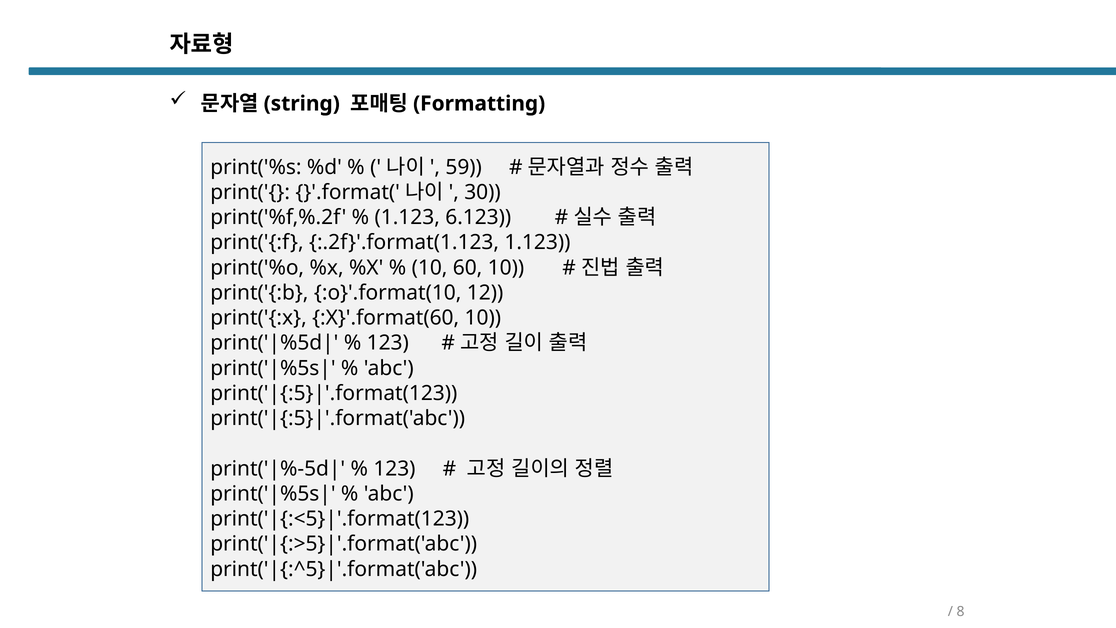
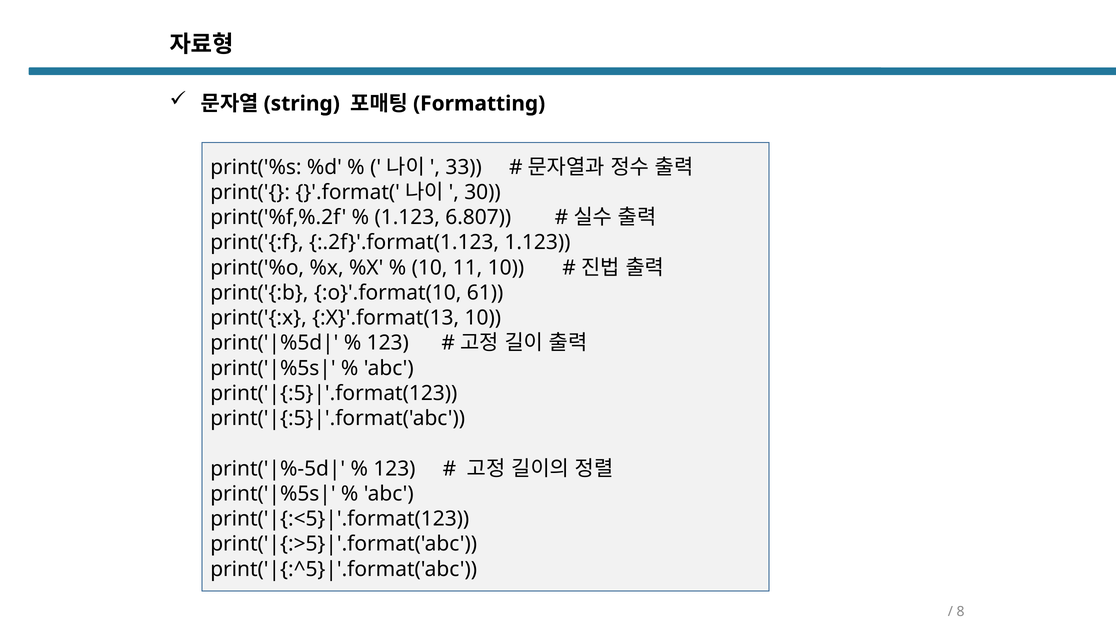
59: 59 -> 33
6.123: 6.123 -> 6.807
60: 60 -> 11
12: 12 -> 61
:X}'.format(60: :X}'.format(60 -> :X}'.format(13
